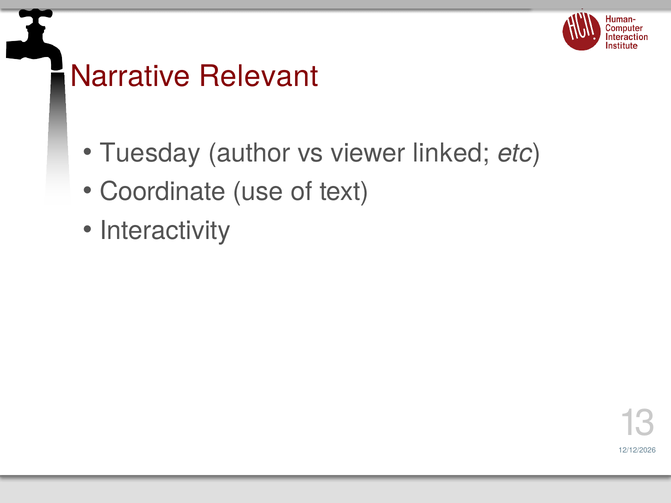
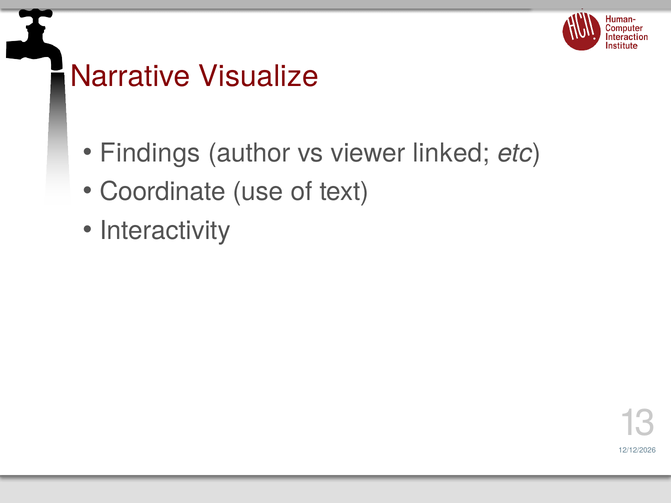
Relevant: Relevant -> Visualize
Tuesday: Tuesday -> Findings
